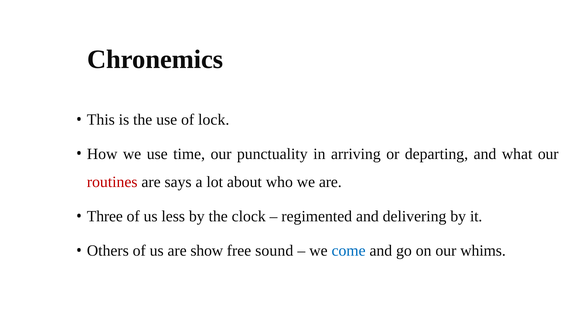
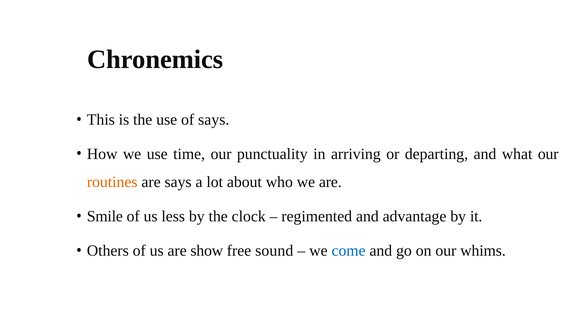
of lock: lock -> says
routines colour: red -> orange
Three: Three -> Smile
delivering: delivering -> advantage
